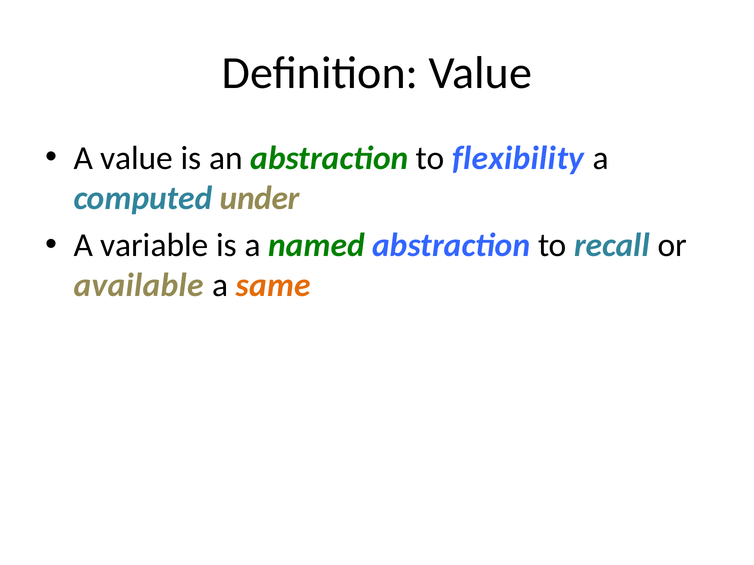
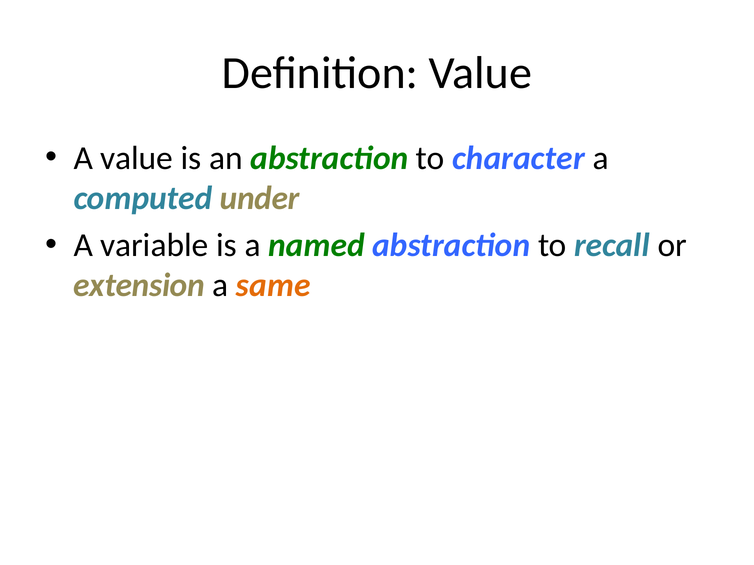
flexibility: flexibility -> character
available: available -> extension
